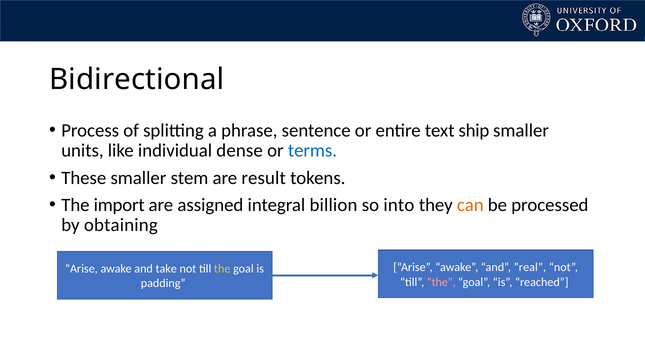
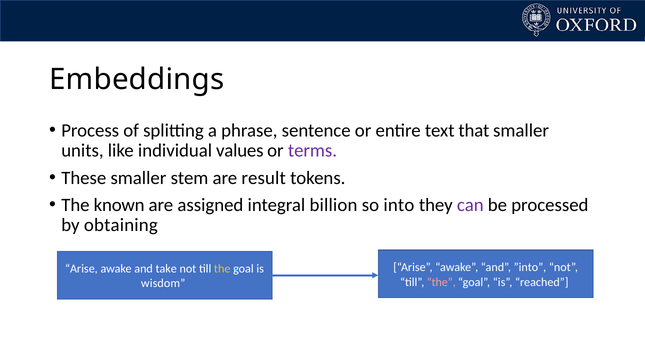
Bidirectional: Bidirectional -> Embeddings
ship: ship -> that
dense: dense -> values
terms colour: blue -> purple
import: import -> known
can colour: orange -> purple
”real: ”real -> ”into
padding: padding -> wisdom
